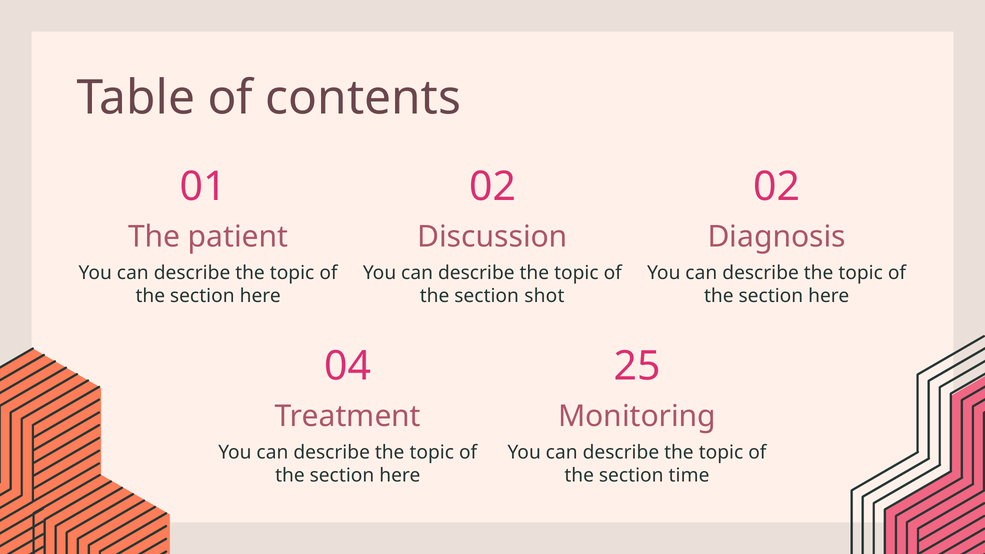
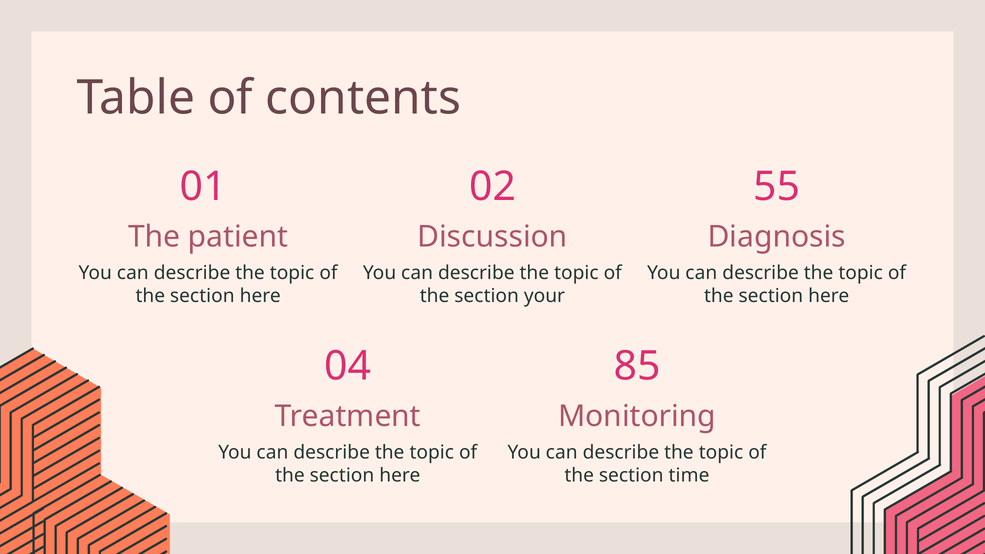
02 02: 02 -> 55
shot: shot -> your
25: 25 -> 85
